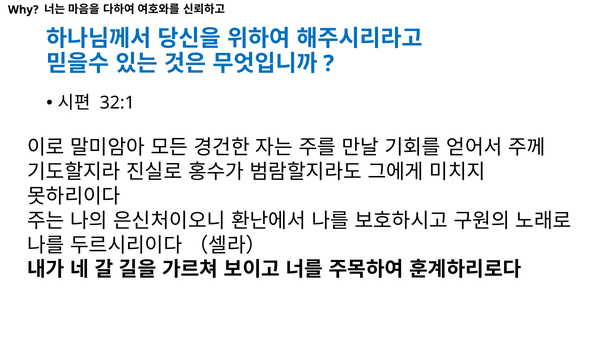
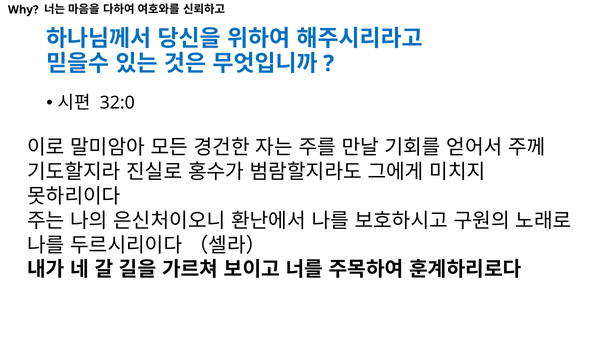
32:1: 32:1 -> 32:0
